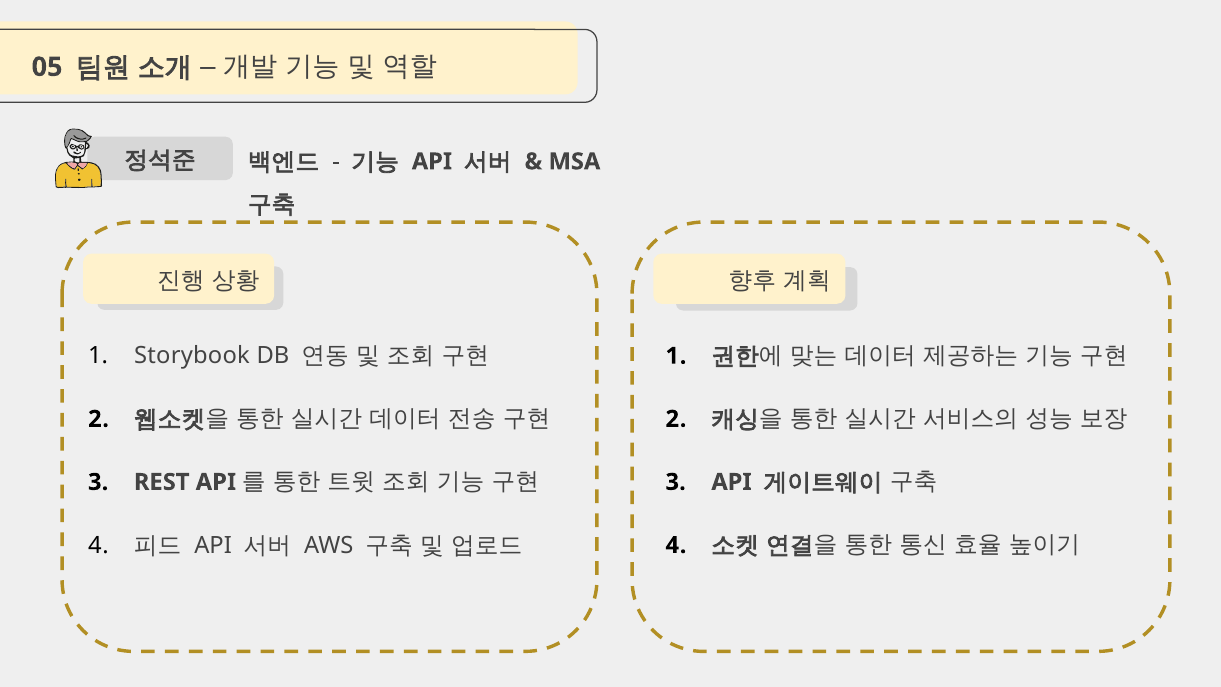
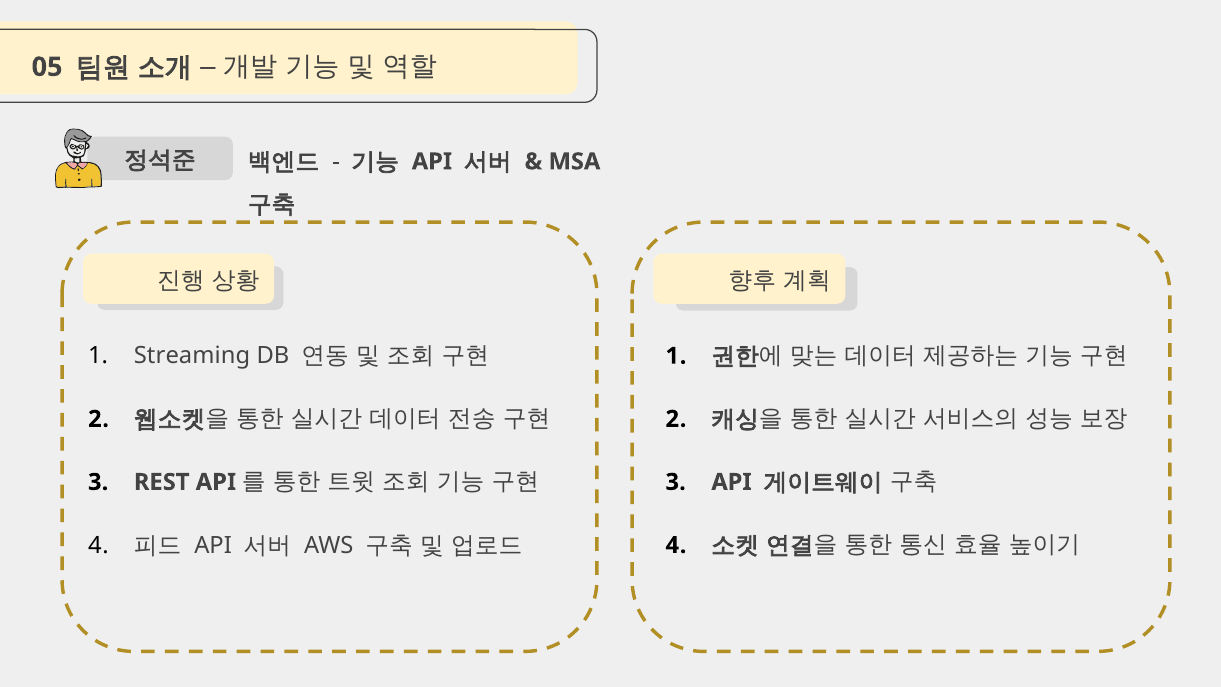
Storybook: Storybook -> Streaming
